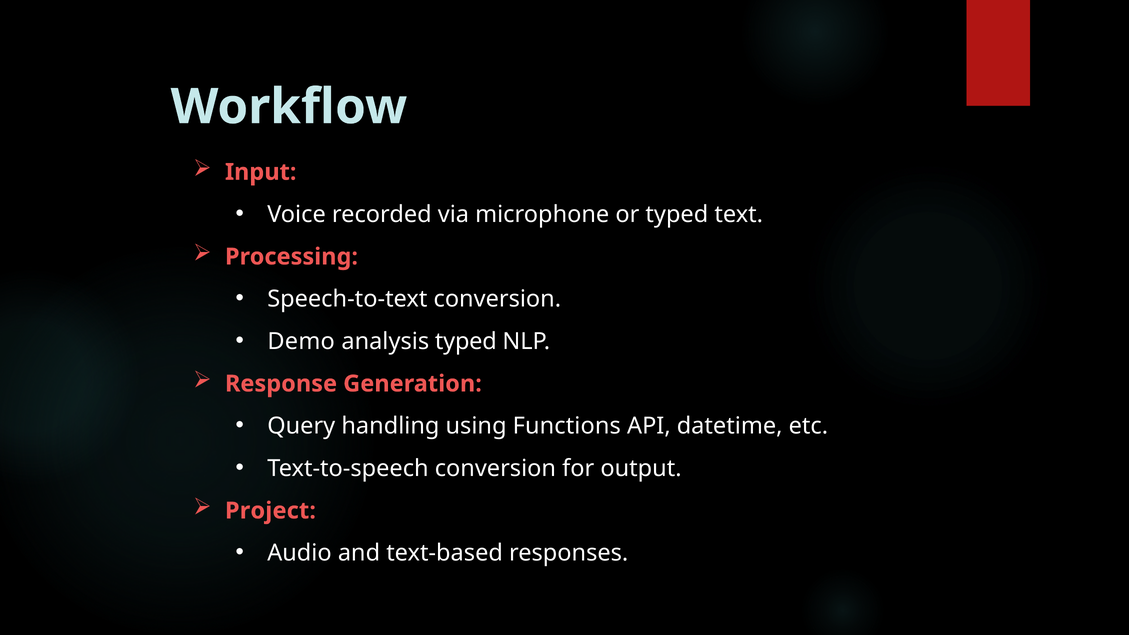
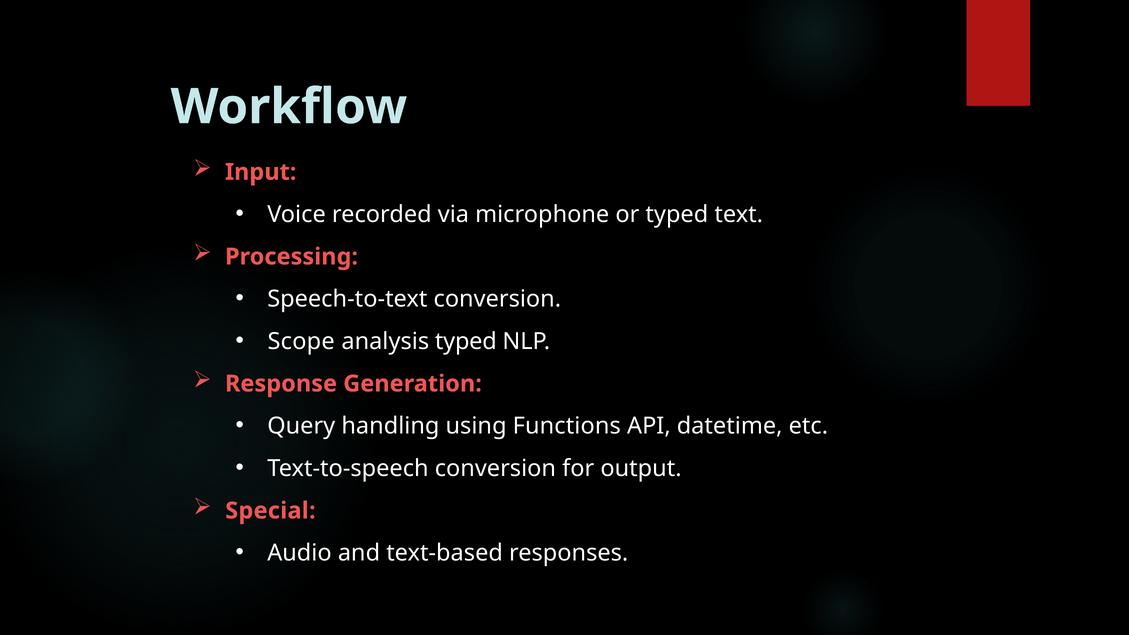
Demo: Demo -> Scope
Project: Project -> Special
